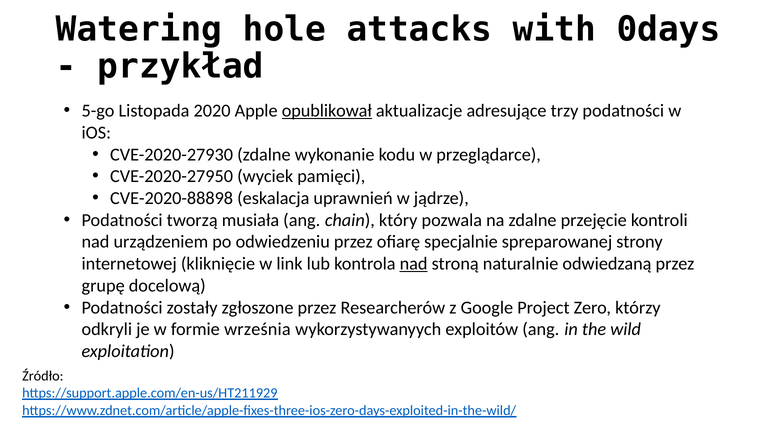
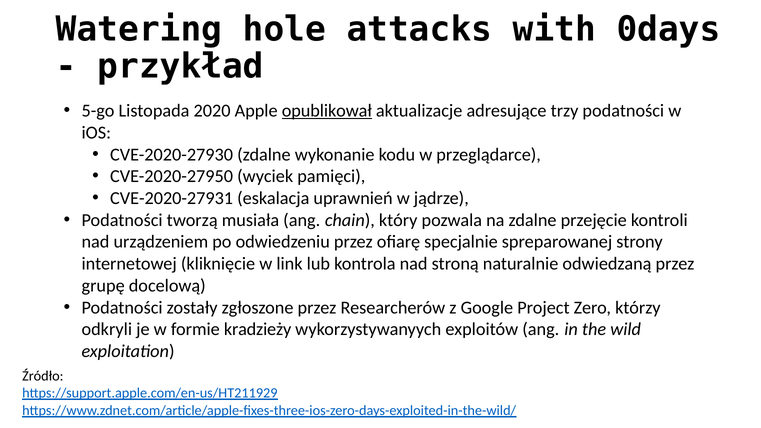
CVE-2020-88898: CVE-2020-88898 -> CVE-2020-27931
nad at (414, 264) underline: present -> none
września: września -> kradzieży
